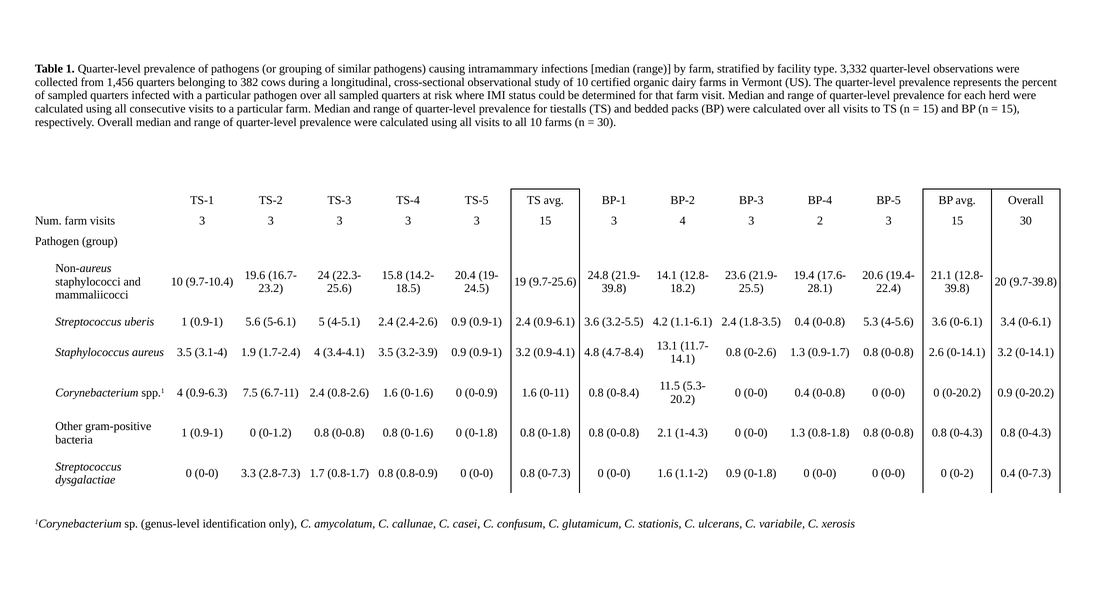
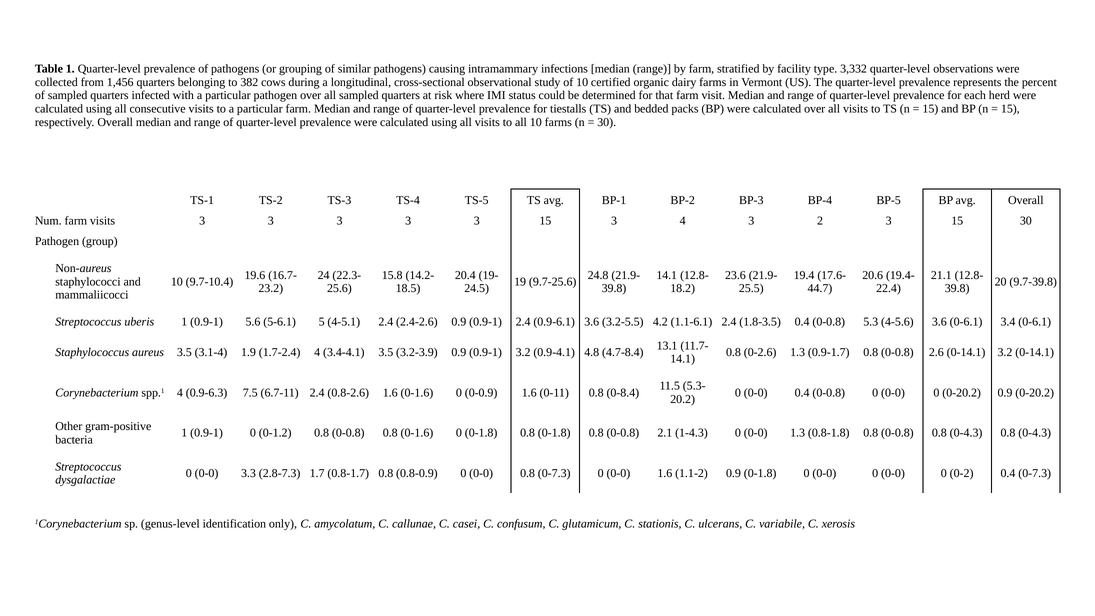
28.1: 28.1 -> 44.7
